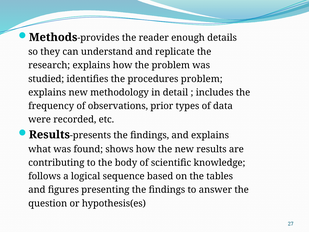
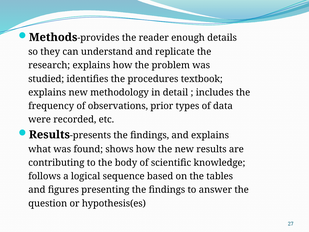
procedures problem: problem -> textbook
